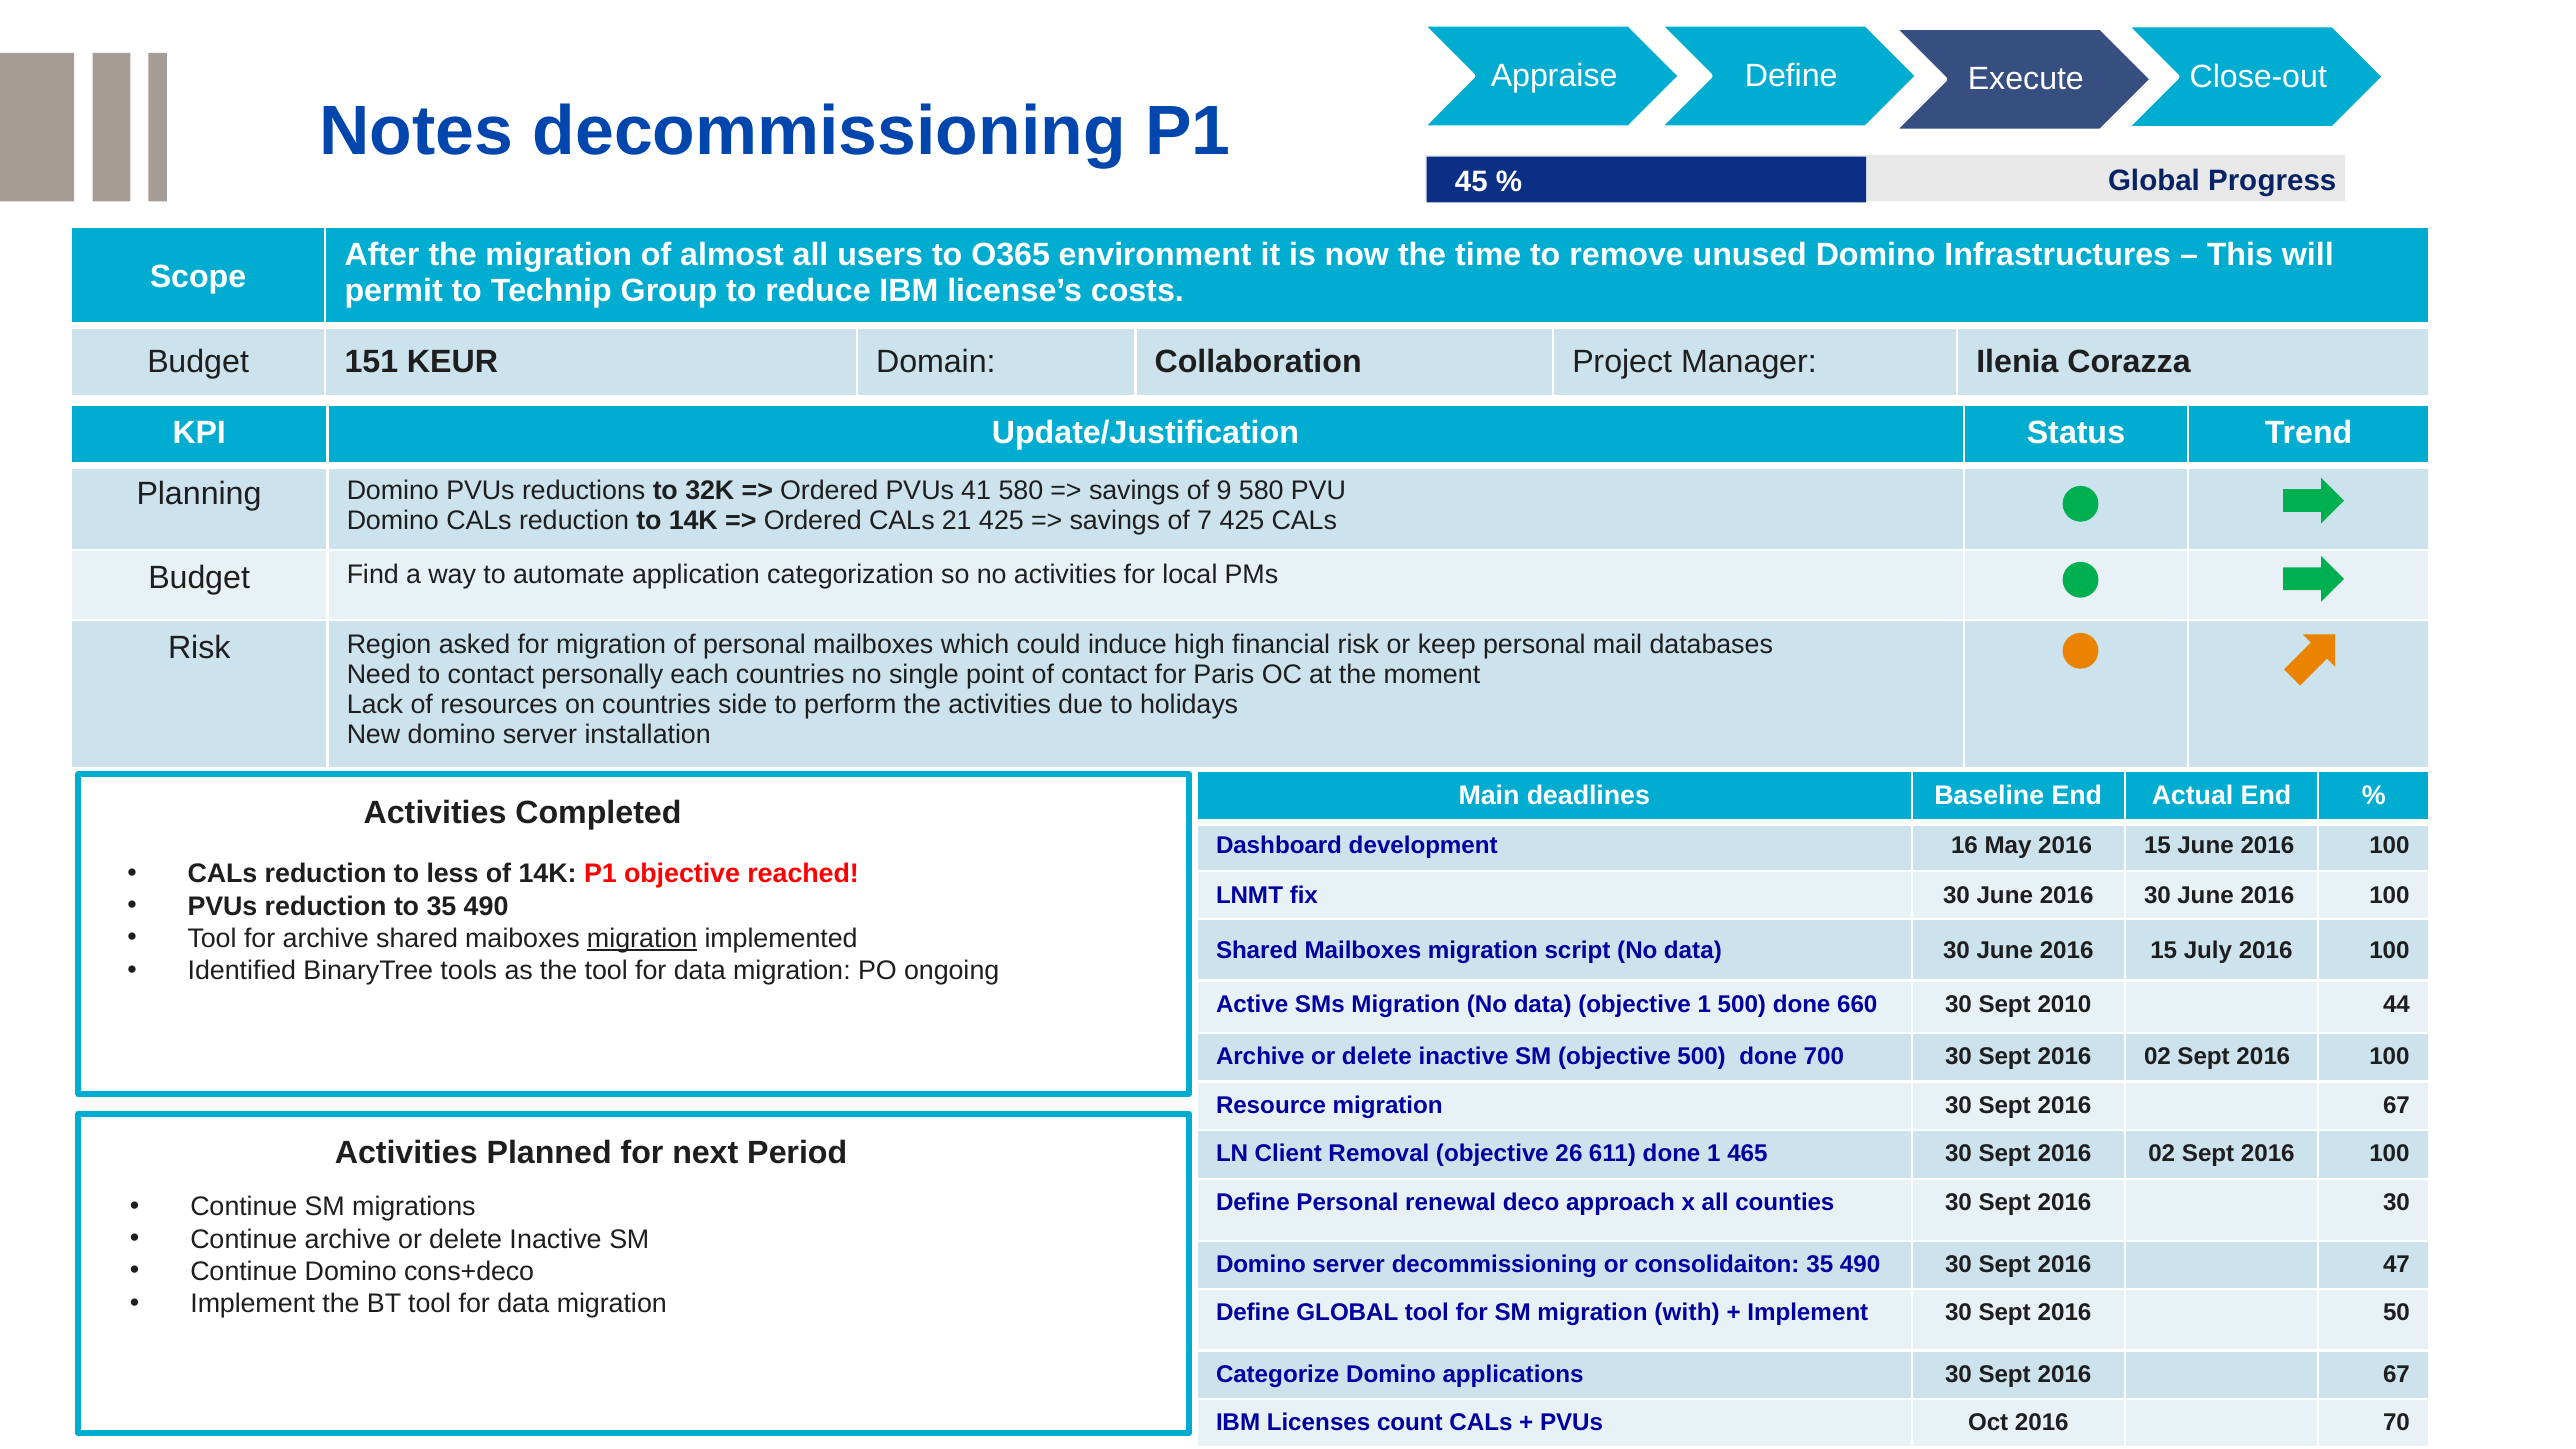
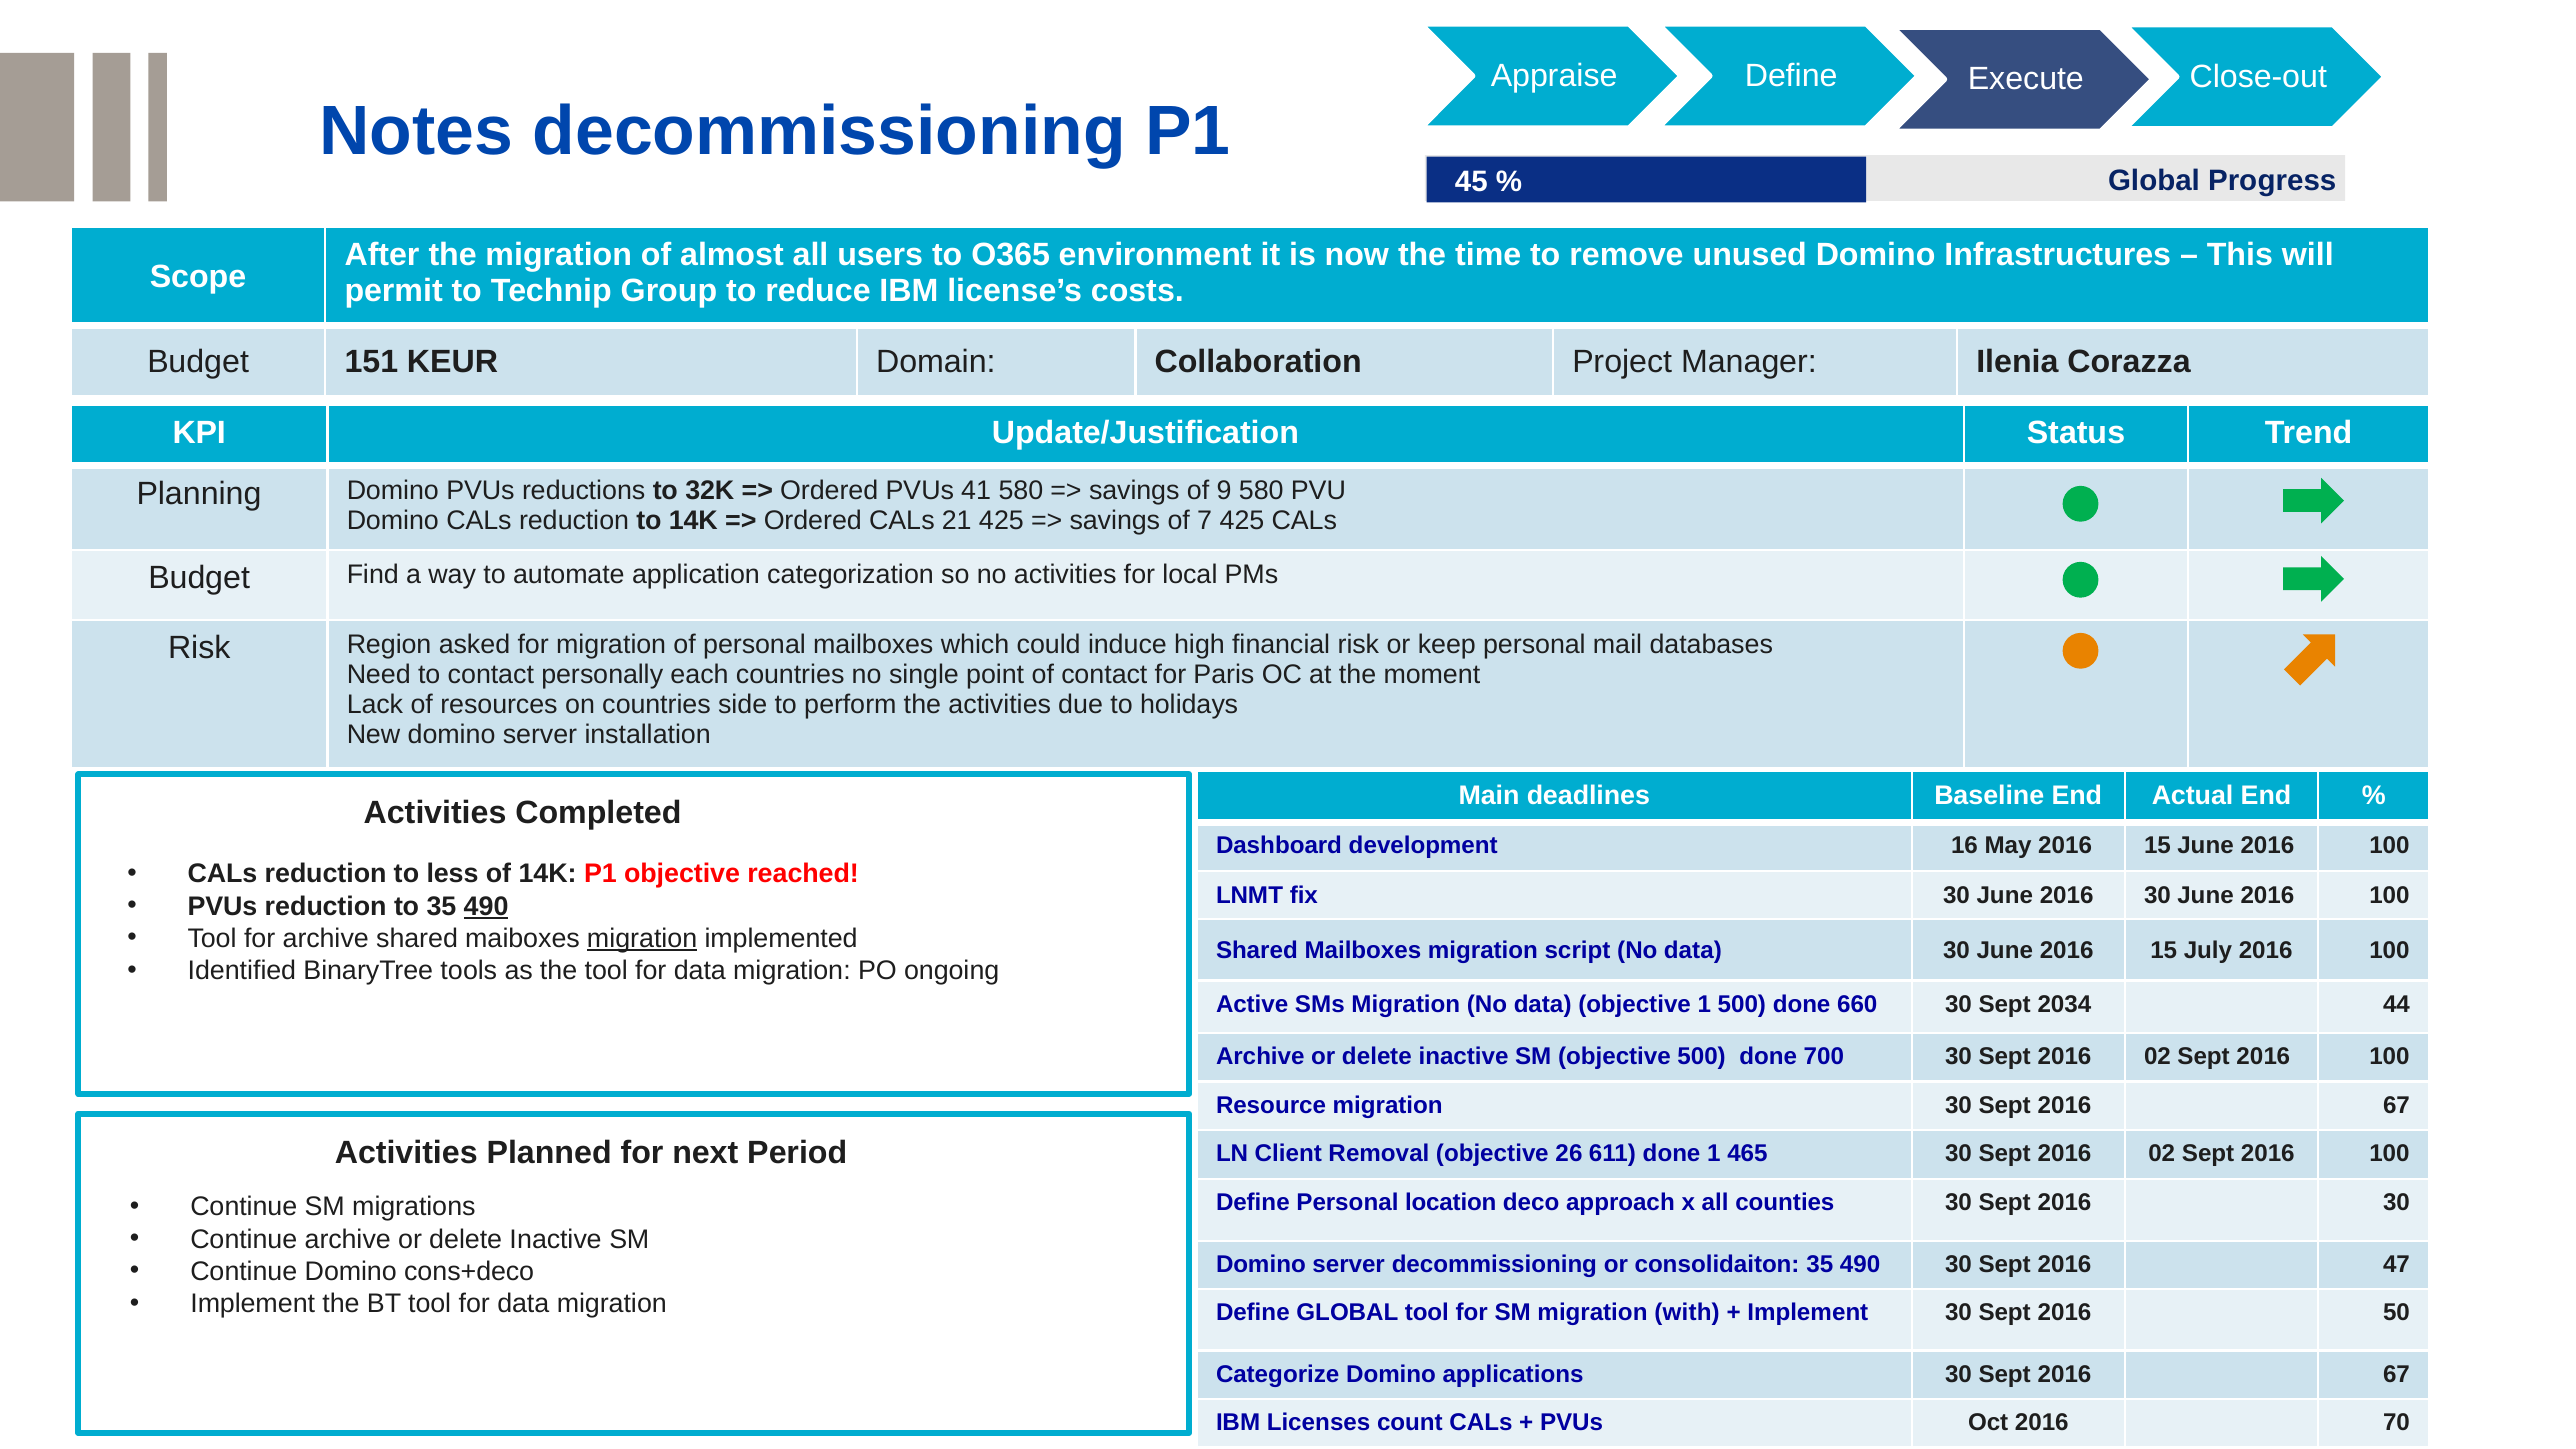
490 at (486, 906) underline: none -> present
2010: 2010 -> 2034
renewal: renewal -> location
